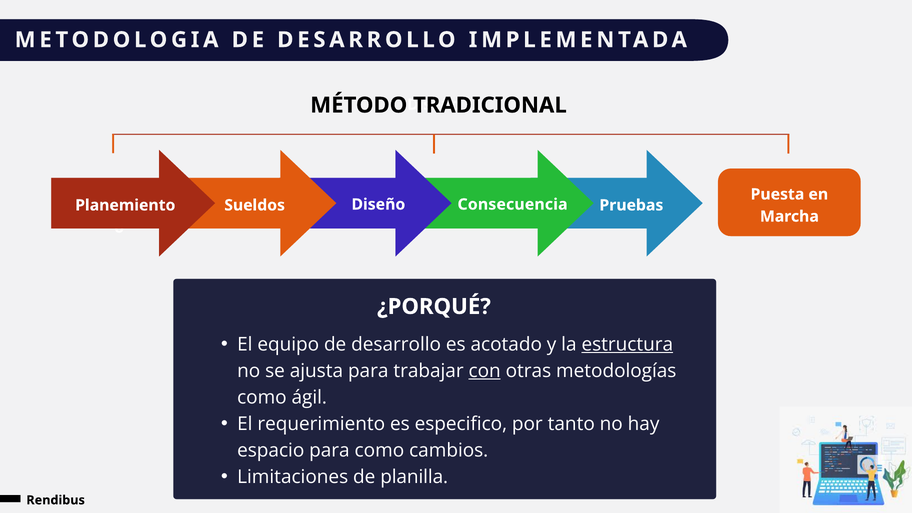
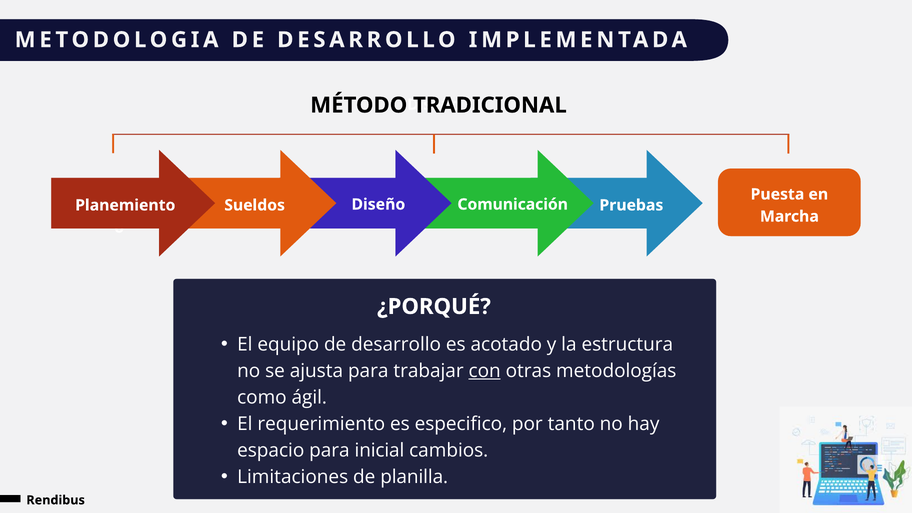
Consecuencia: Consecuencia -> Comunicación
estructura underline: present -> none
para como: como -> inicial
